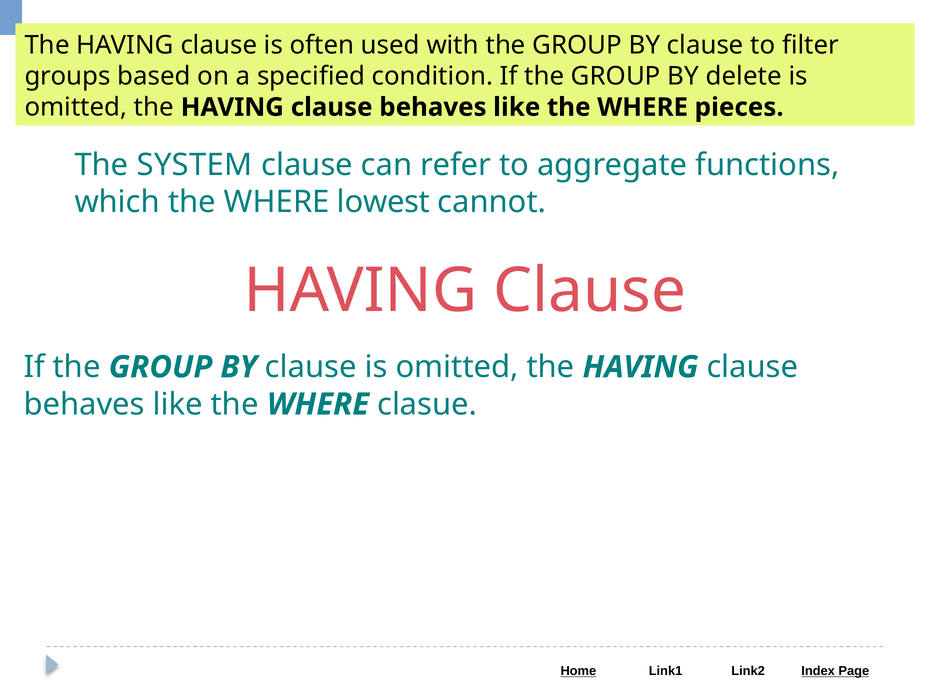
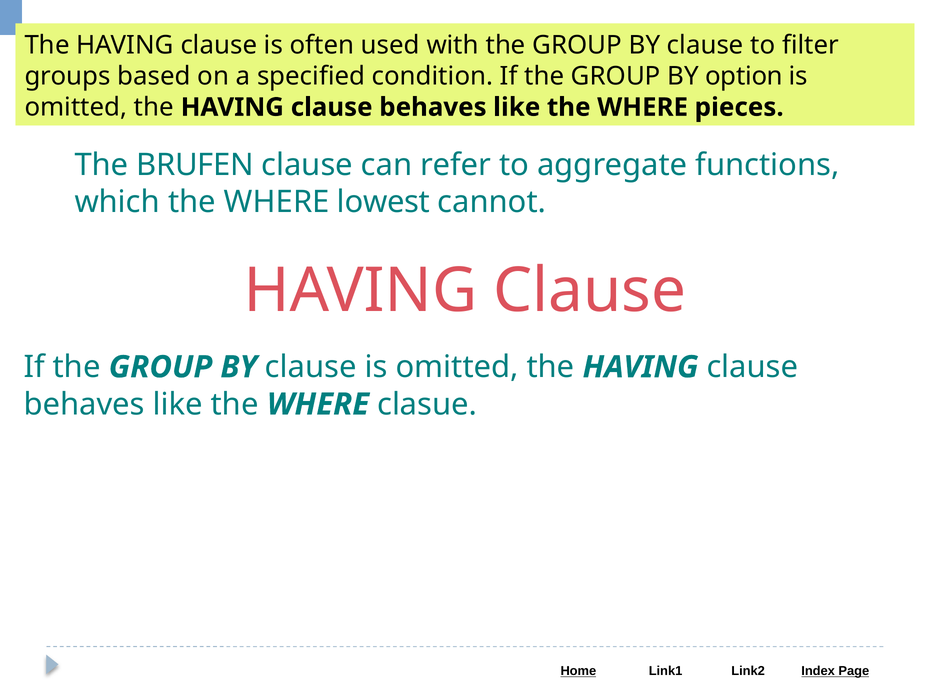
delete: delete -> option
SYSTEM: SYSTEM -> BRUFEN
